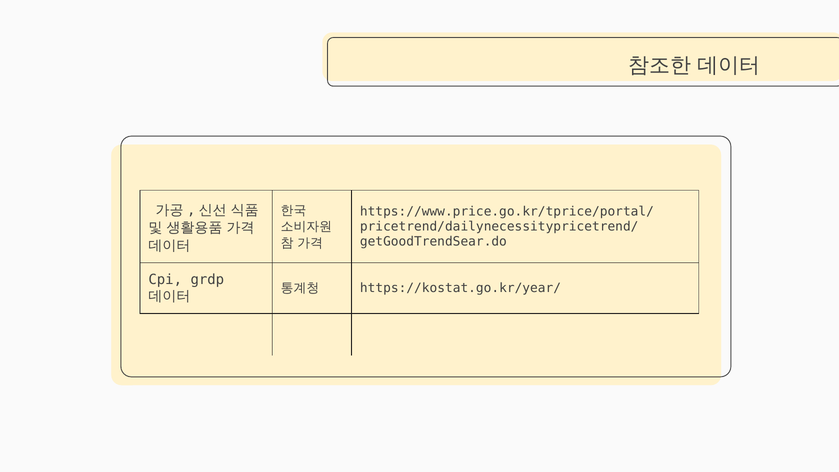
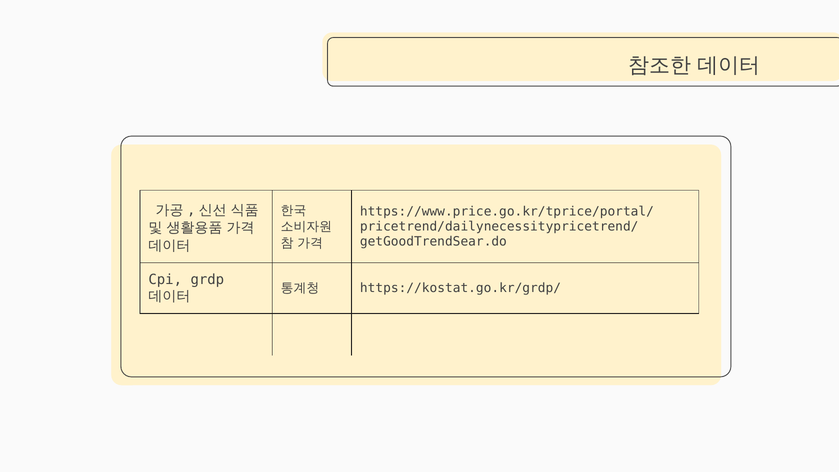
https://kostat.go.kr/year/: https://kostat.go.kr/year/ -> https://kostat.go.kr/grdp/
